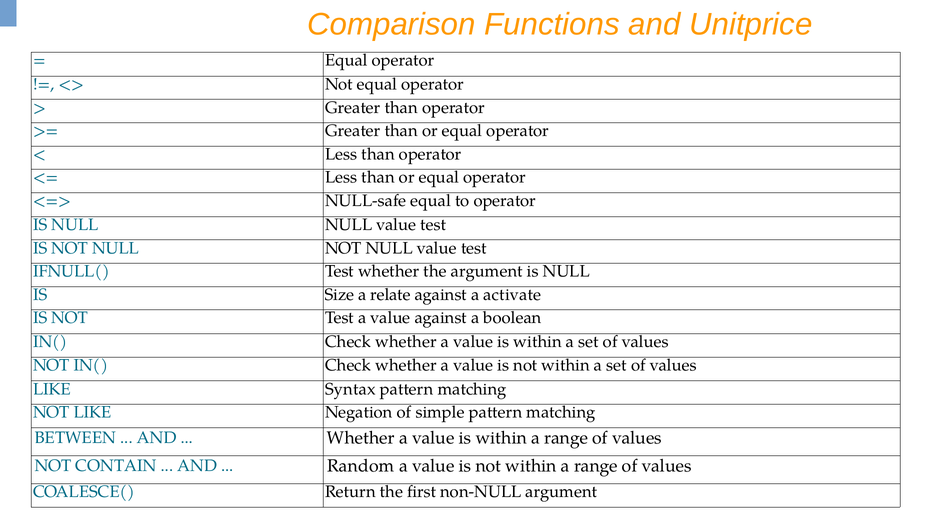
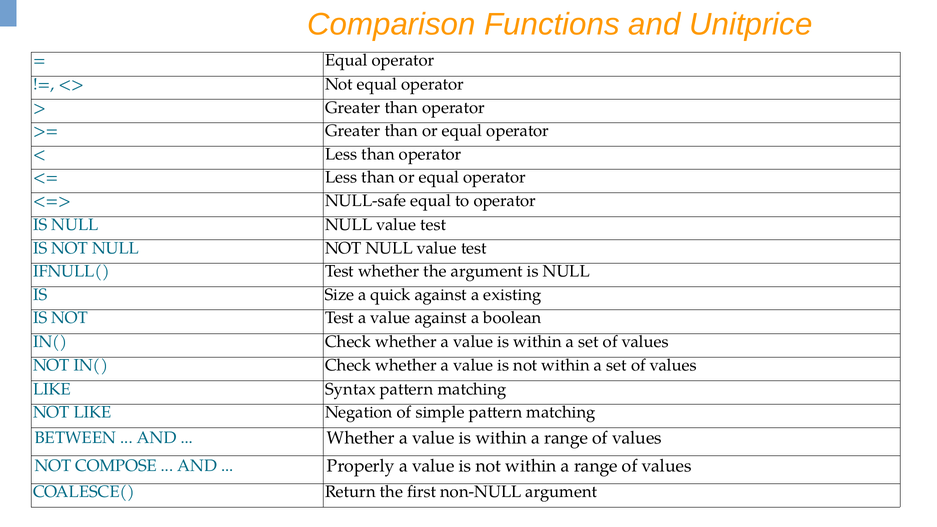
relate: relate -> quick
activate: activate -> existing
CONTAIN: CONTAIN -> COMPOSE
Random: Random -> Properly
